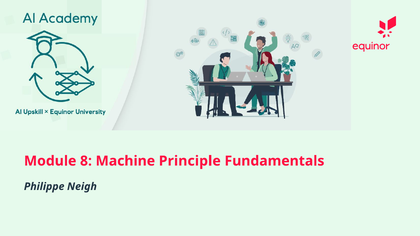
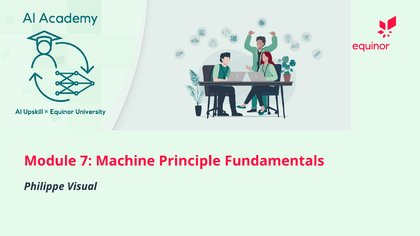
8: 8 -> 7
Neigh: Neigh -> Visual
